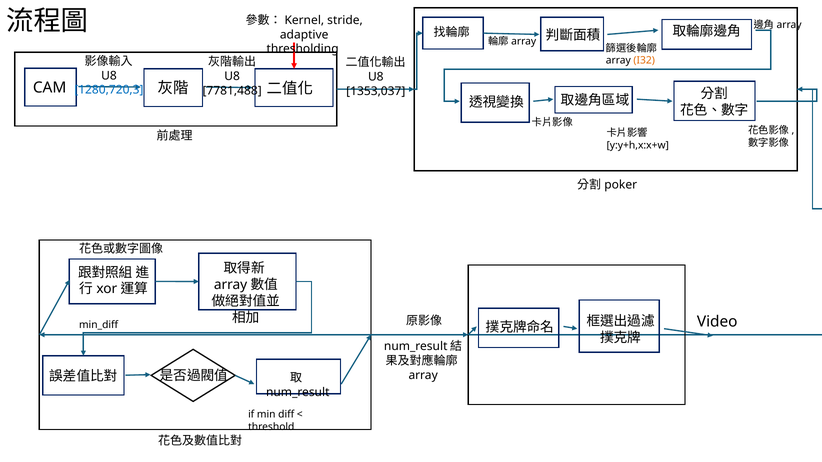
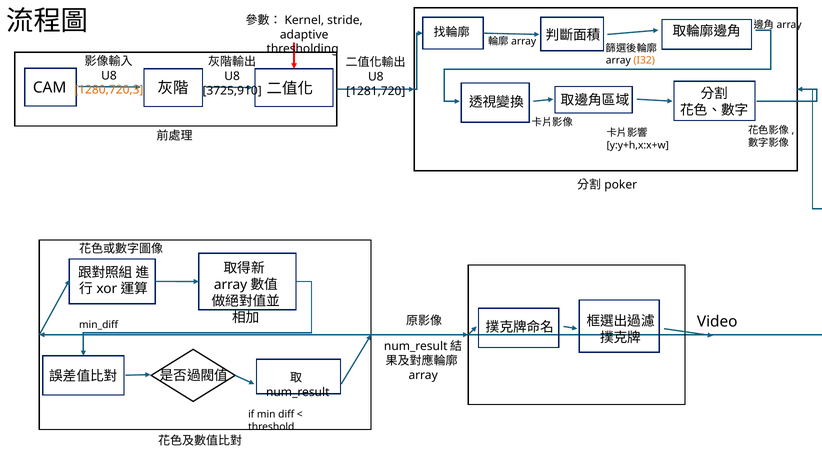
1280,720,3 colour: blue -> orange
7781,488: 7781,488 -> 3725,910
1353,037: 1353,037 -> 1281,720
